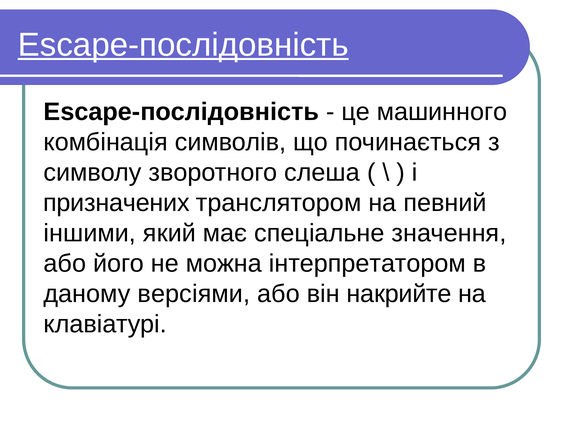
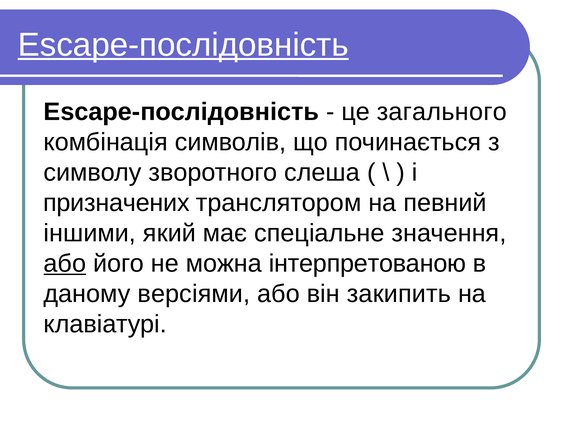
машинного: машинного -> загального
або at (65, 263) underline: none -> present
інтерпретатором: інтерпретатором -> інтерпретованою
накрийте: накрийте -> закипить
